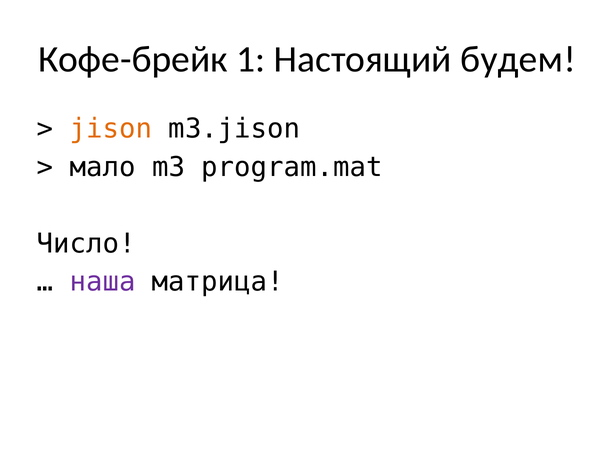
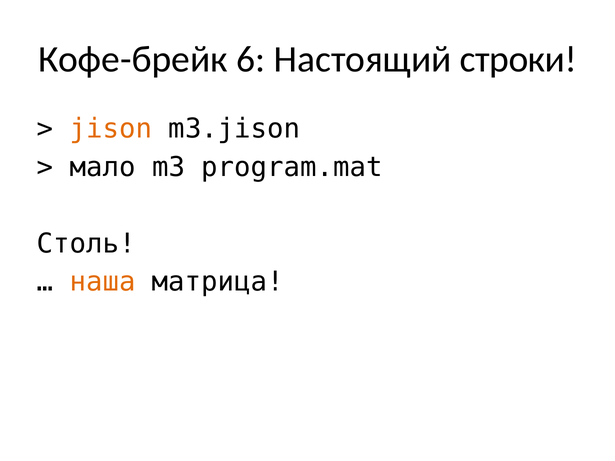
1: 1 -> 6
будем: будем -> строки
Число: Число -> Столь
наша colour: purple -> orange
